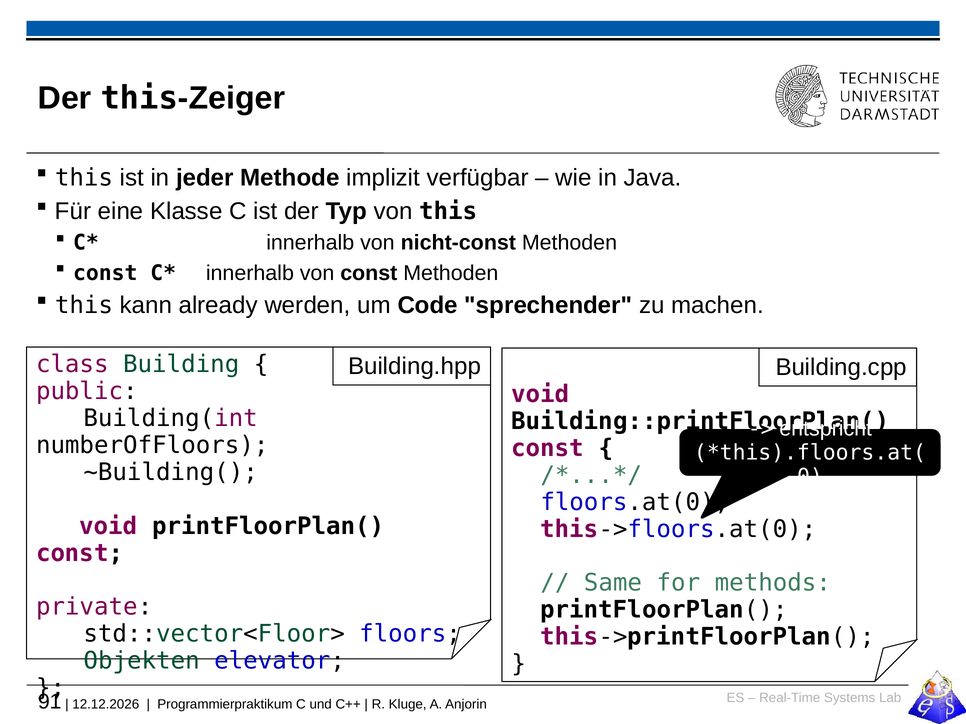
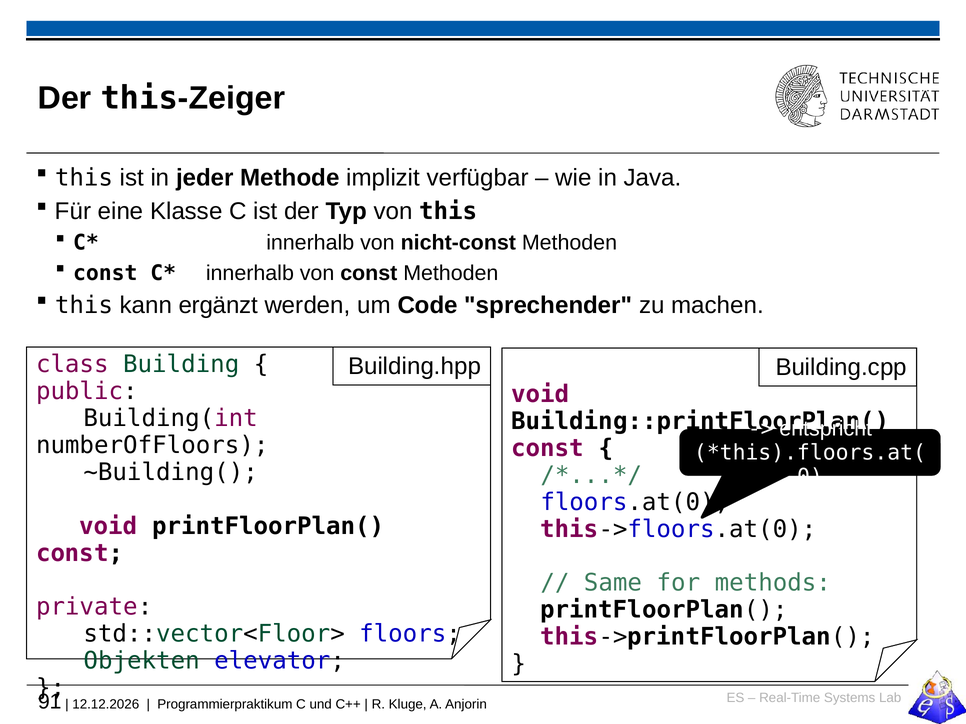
already: already -> ergänzt
